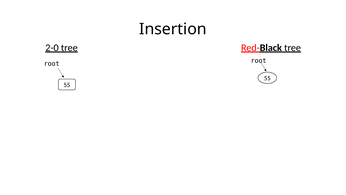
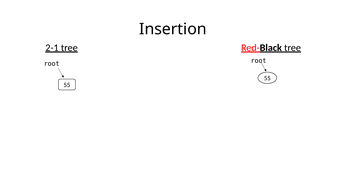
2-0: 2-0 -> 2-1
